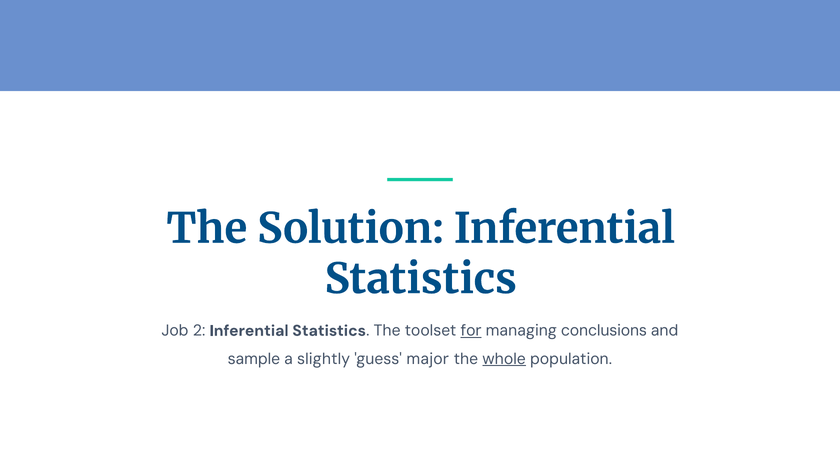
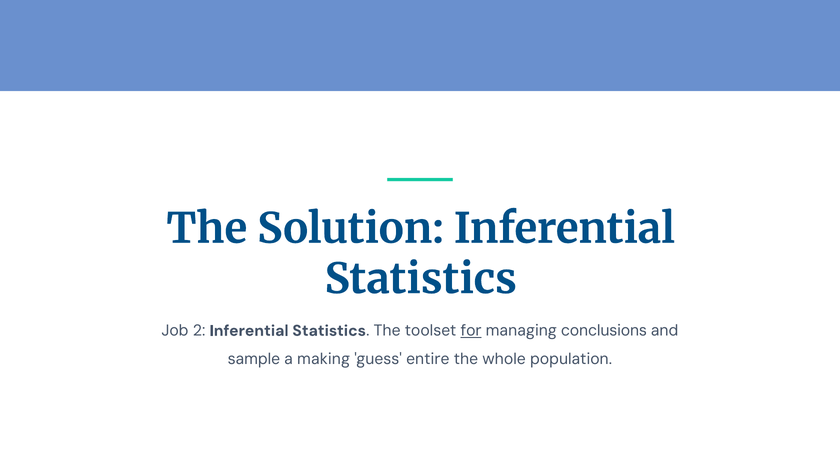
slightly: slightly -> making
major: major -> entire
whole underline: present -> none
